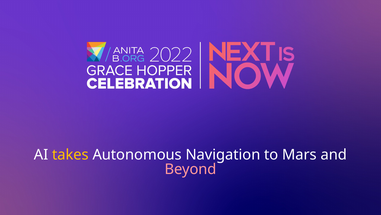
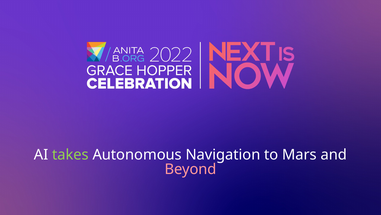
takes colour: yellow -> light green
